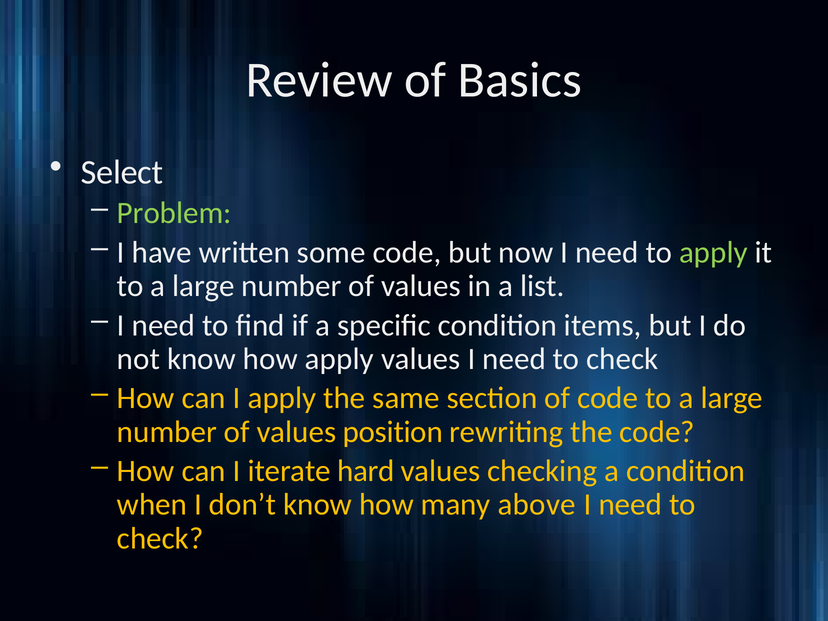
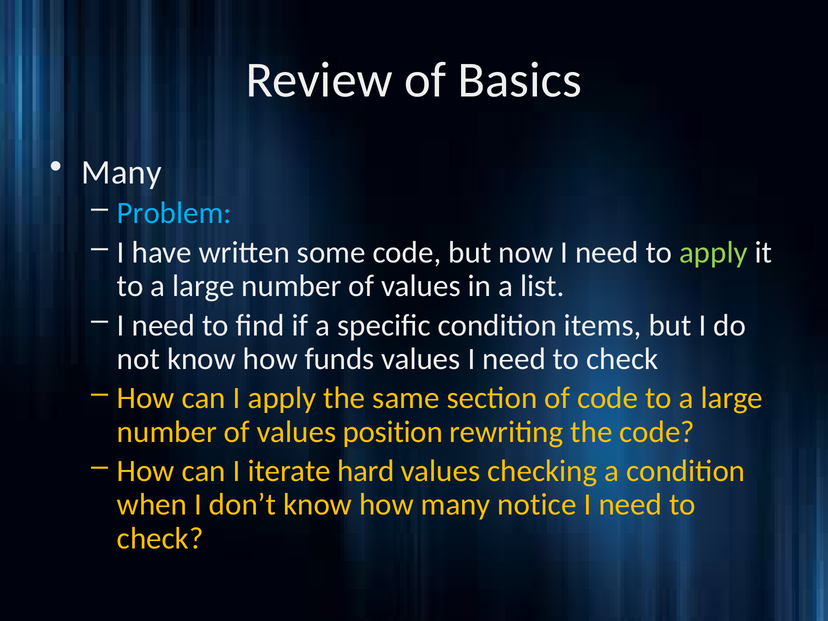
Select at (122, 172): Select -> Many
Problem colour: light green -> light blue
how apply: apply -> funds
above: above -> notice
